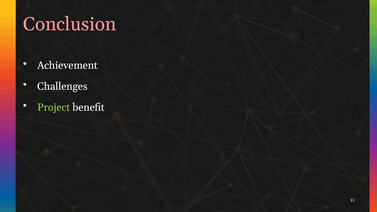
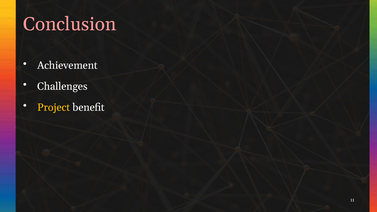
Project colour: light green -> yellow
